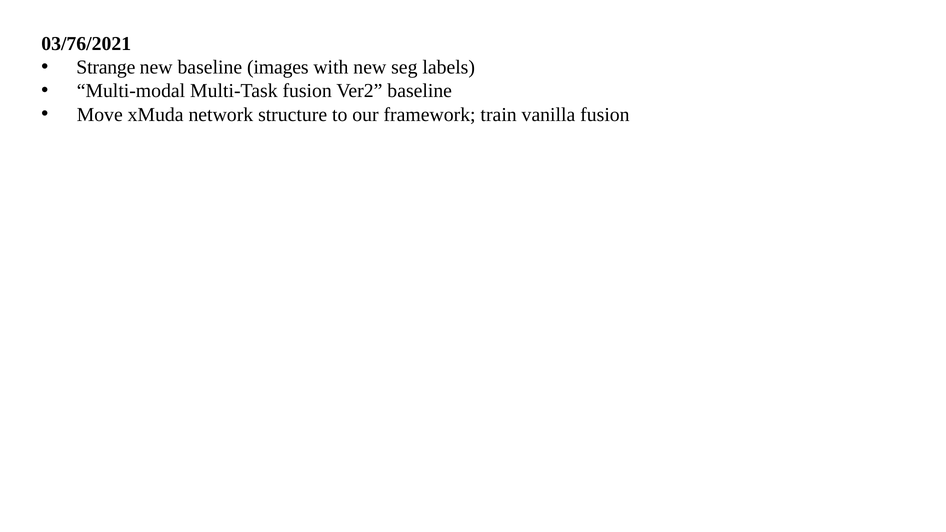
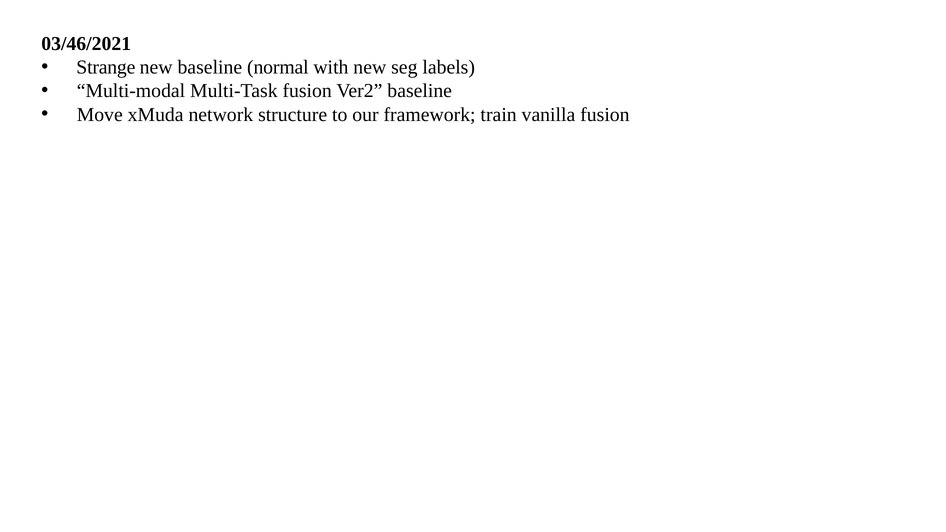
03/76/2021: 03/76/2021 -> 03/46/2021
images: images -> normal
